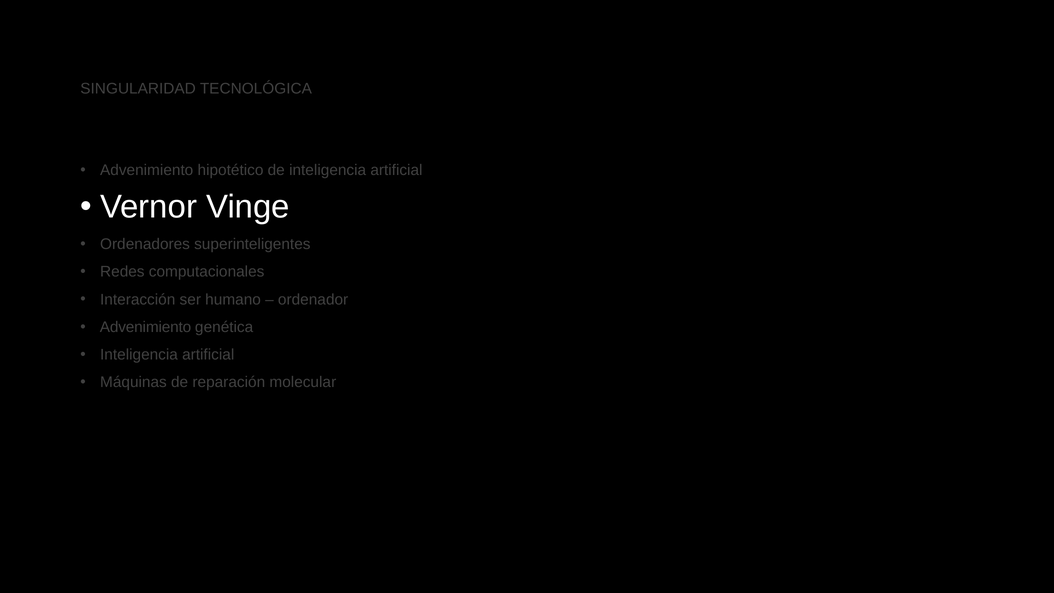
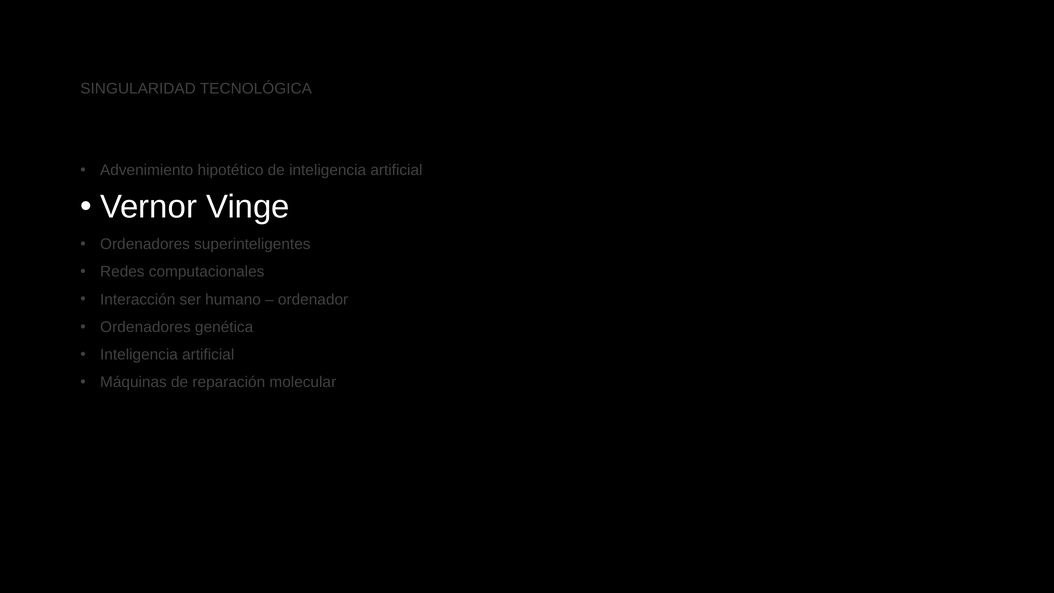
Advenimiento at (146, 327): Advenimiento -> Ordenadores
